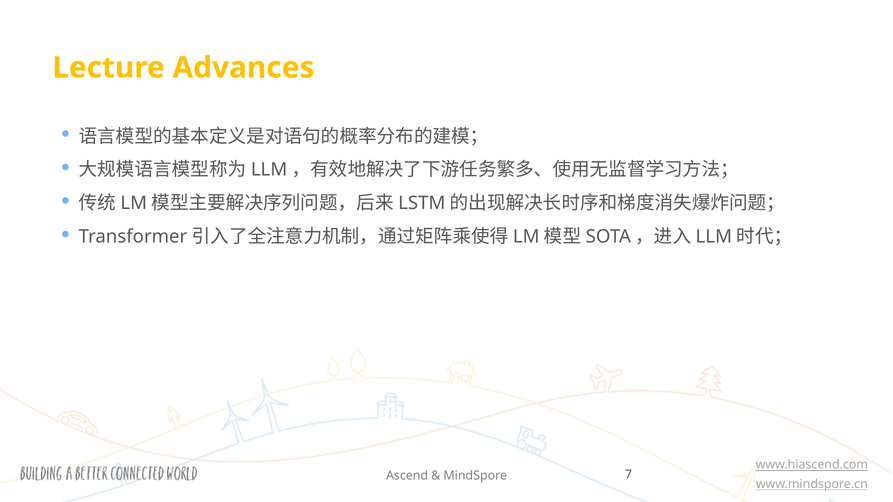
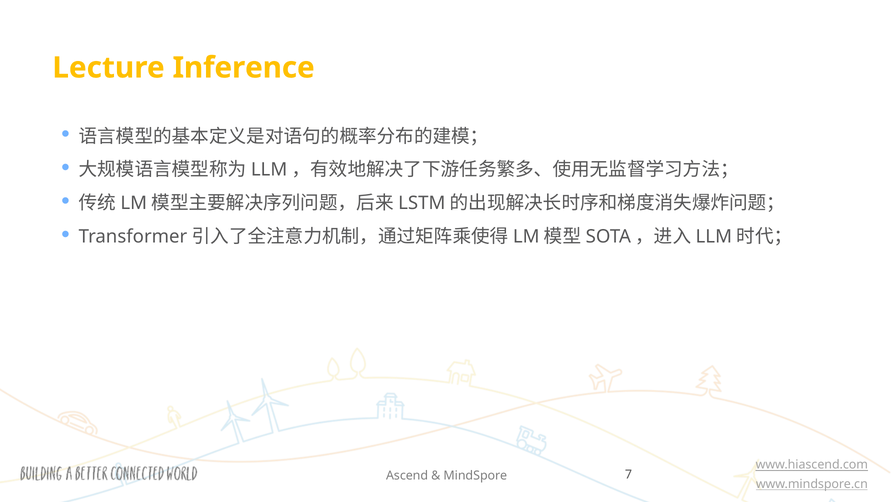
Advances: Advances -> Inference
